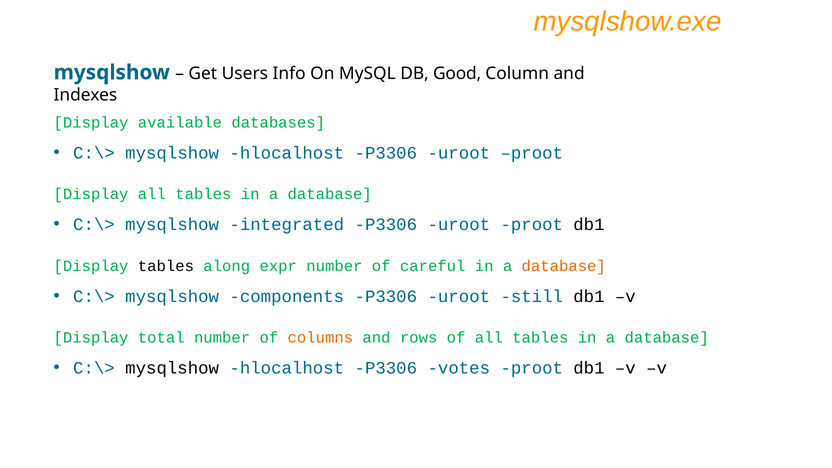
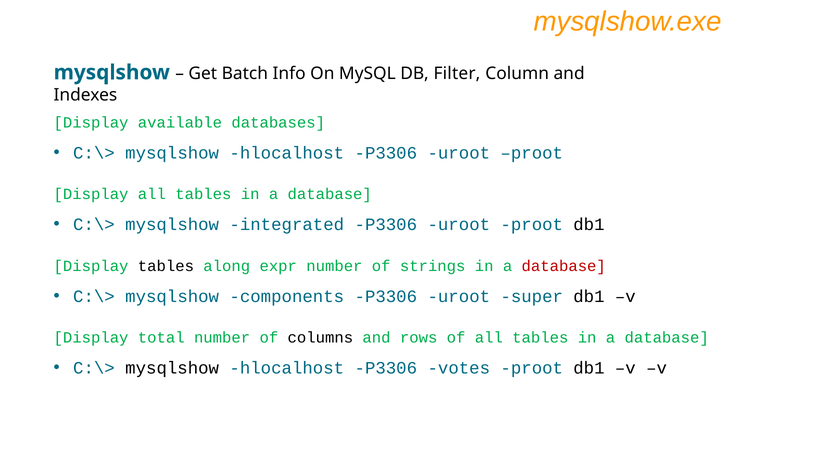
Users: Users -> Batch
Good: Good -> Filter
careful: careful -> strings
database at (564, 266) colour: orange -> red
still: still -> super
columns colour: orange -> black
